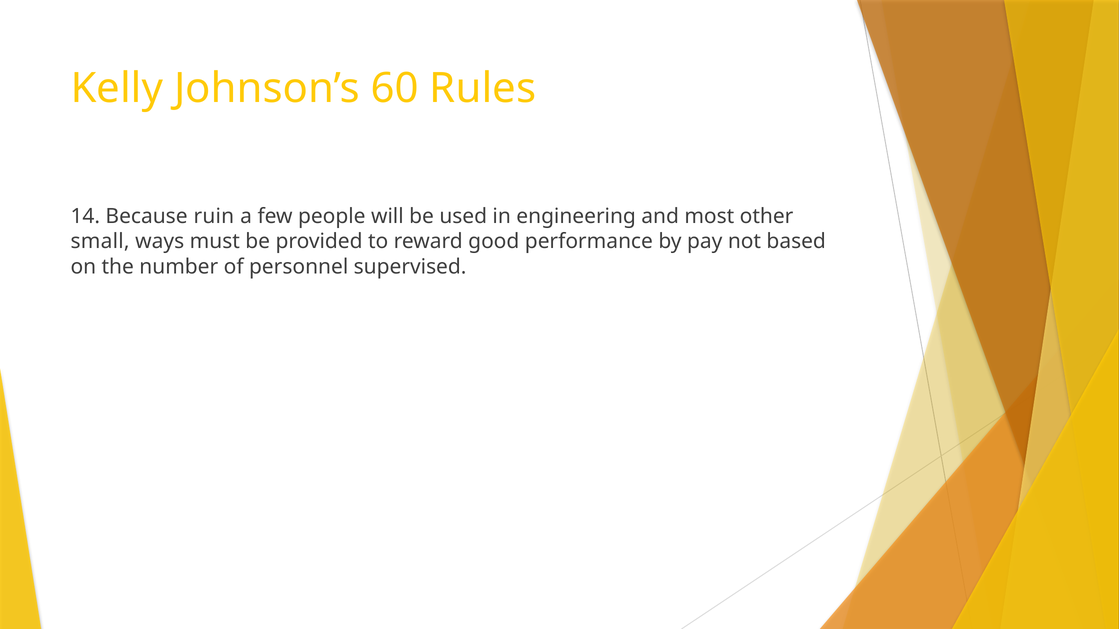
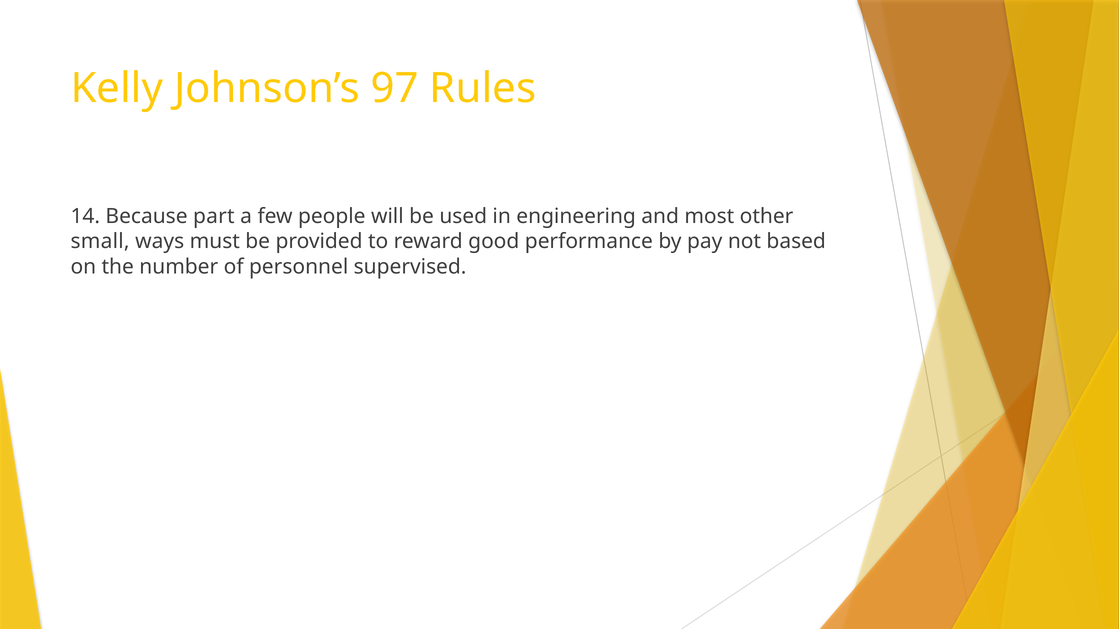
60: 60 -> 97
ruin: ruin -> part
